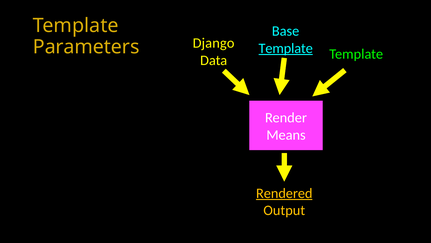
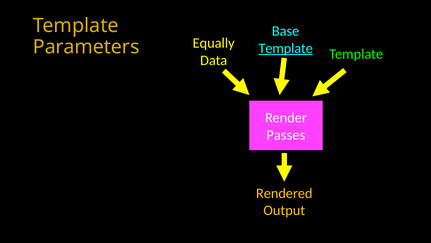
Django: Django -> Equally
Means: Means -> Passes
Rendered underline: present -> none
